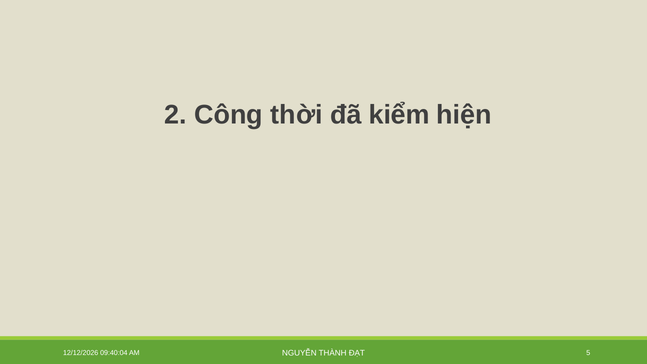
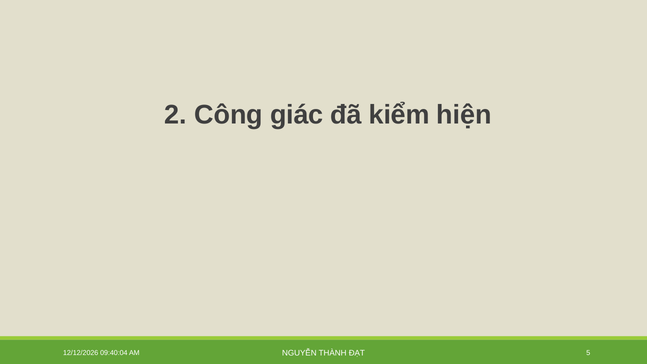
thời: thời -> giác
